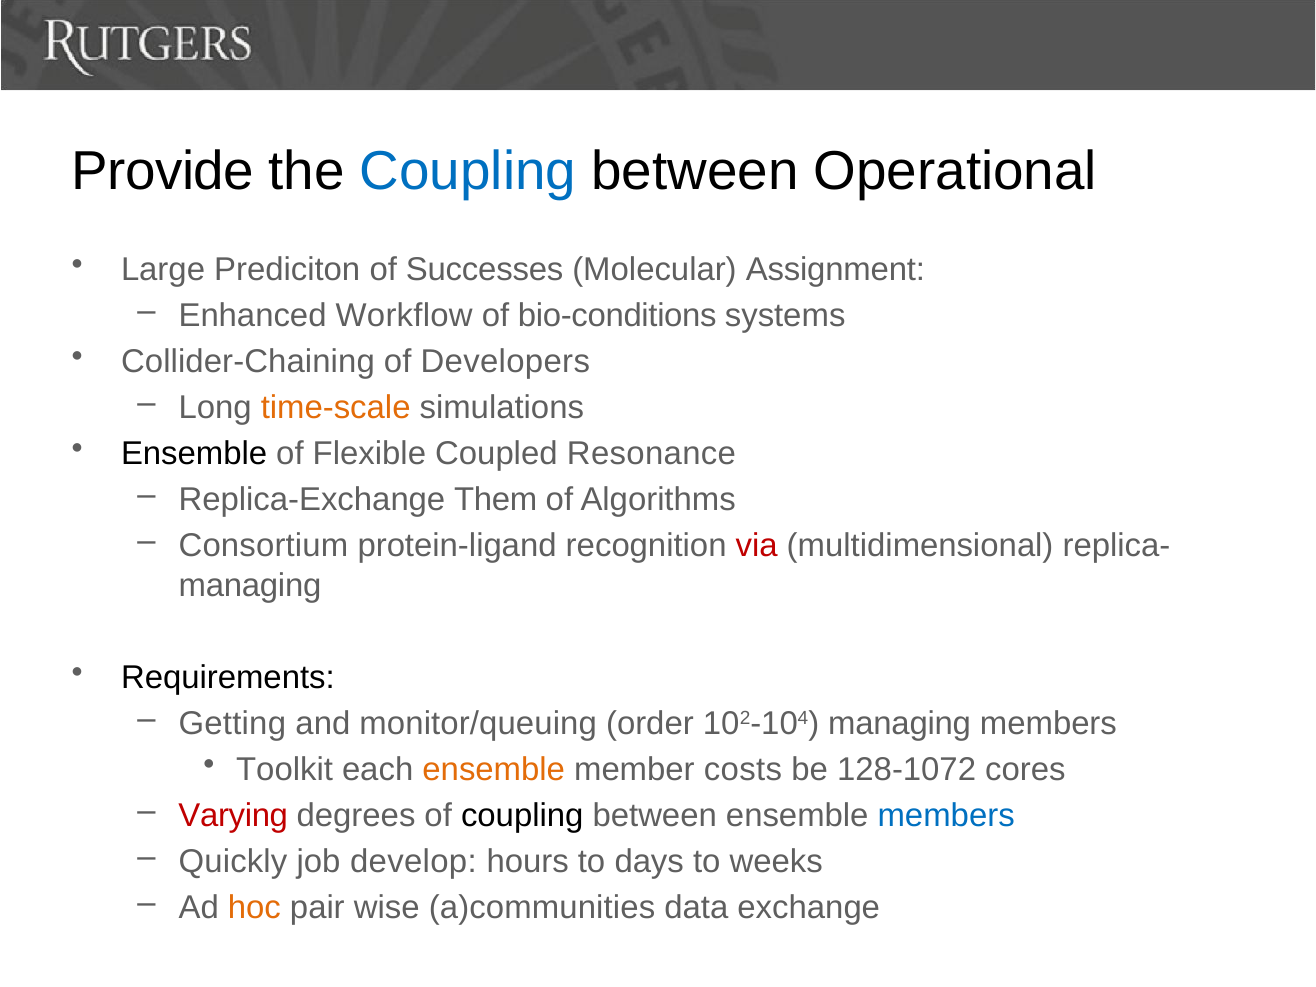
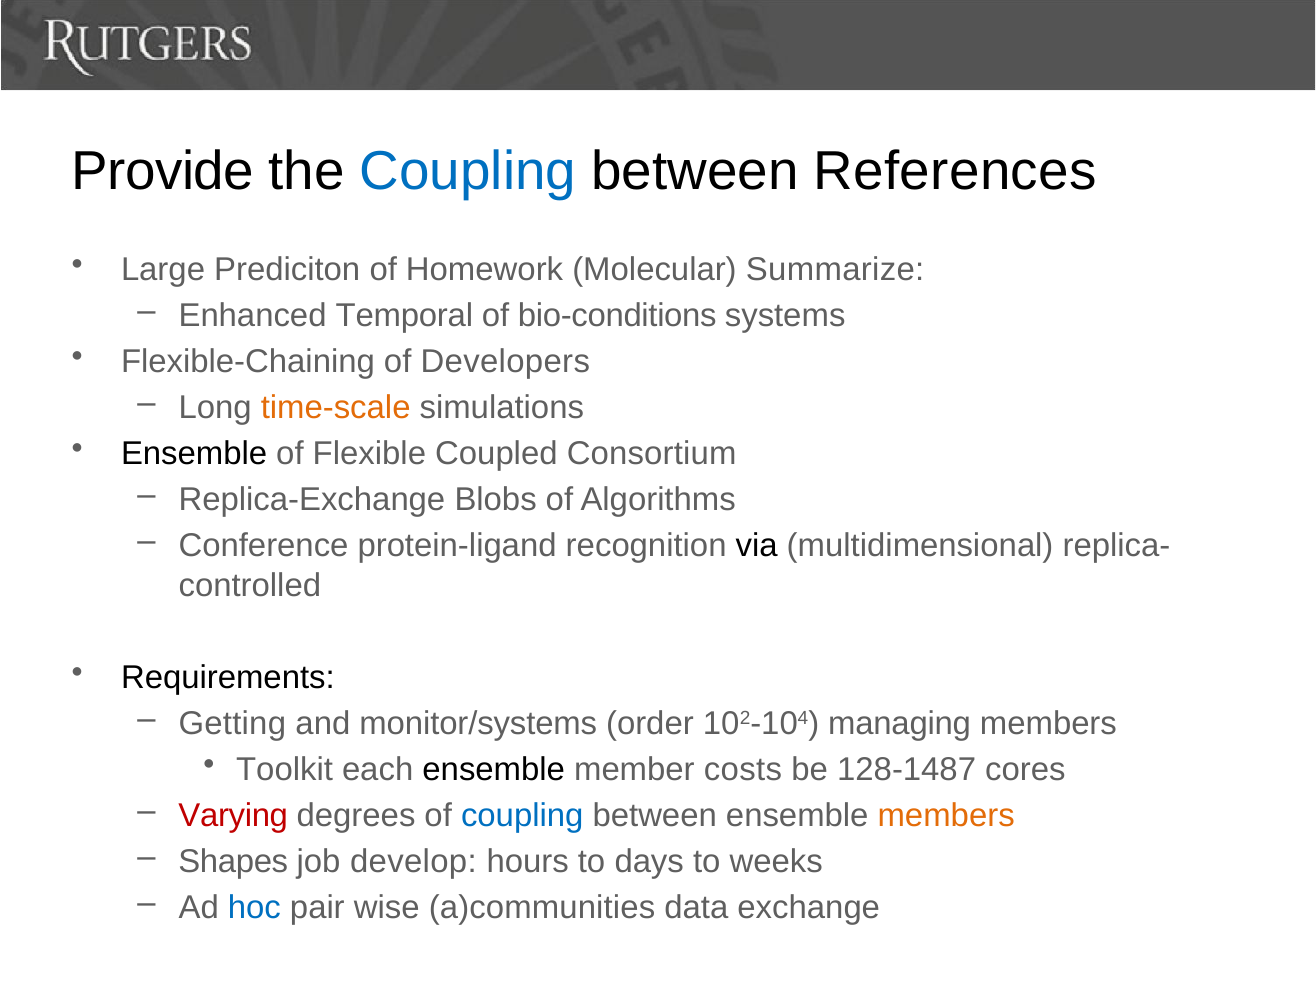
Operational: Operational -> References
Successes: Successes -> Homework
Assignment: Assignment -> Summarize
Workflow: Workflow -> Temporal
Collider-Chaining: Collider-Chaining -> Flexible-Chaining
Resonance: Resonance -> Consortium
Them: Them -> Blobs
Consortium: Consortium -> Conference
via colour: red -> black
managing at (250, 585): managing -> controlled
monitor/queuing: monitor/queuing -> monitor/systems
ensemble at (494, 770) colour: orange -> black
128-1072: 128-1072 -> 128-1487
coupling at (522, 816) colour: black -> blue
members at (946, 816) colour: blue -> orange
Quickly: Quickly -> Shapes
hoc colour: orange -> blue
